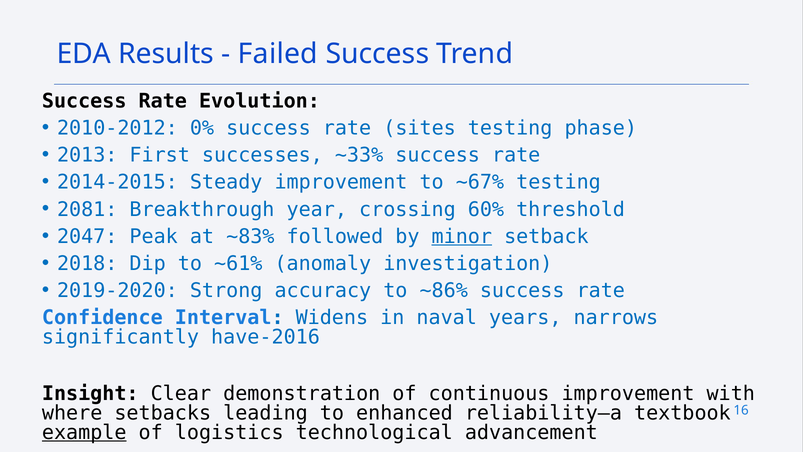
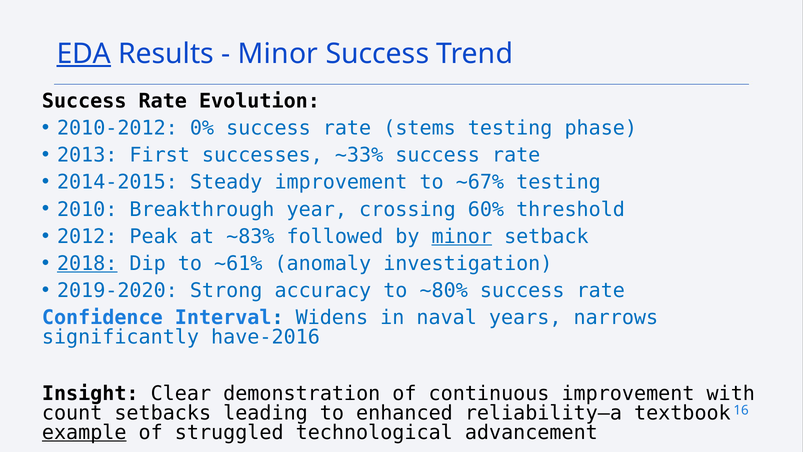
EDA underline: none -> present
Failed at (278, 54): Failed -> Minor
sites: sites -> stems
2081: 2081 -> 2010
2047: 2047 -> 2012
2018 underline: none -> present
~86%: ~86% -> ~80%
where: where -> count
logistics: logistics -> struggled
